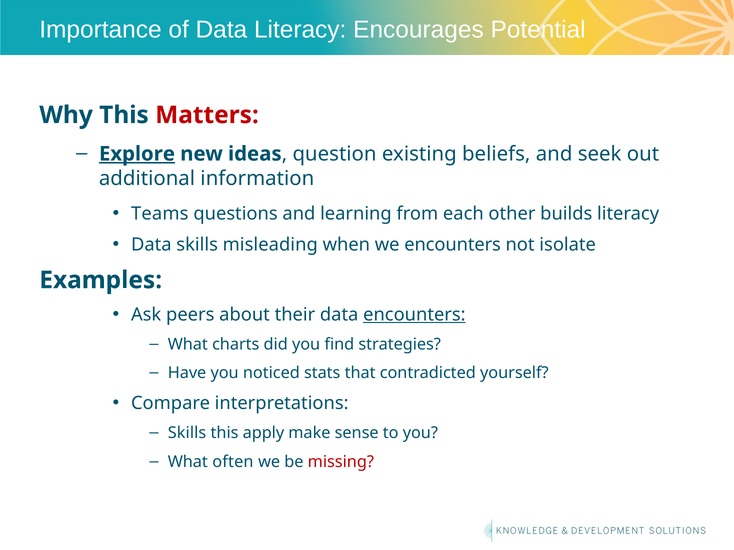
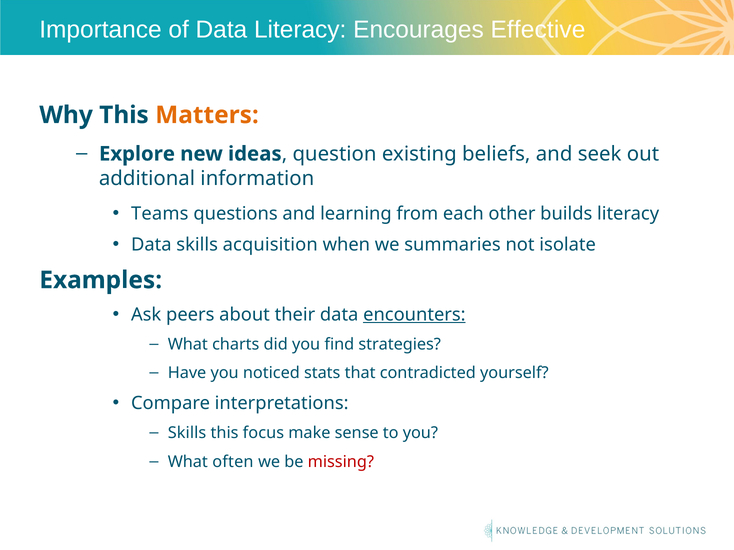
Potential: Potential -> Effective
Matters colour: red -> orange
Explore underline: present -> none
misleading: misleading -> acquisition
we encounters: encounters -> summaries
apply: apply -> focus
